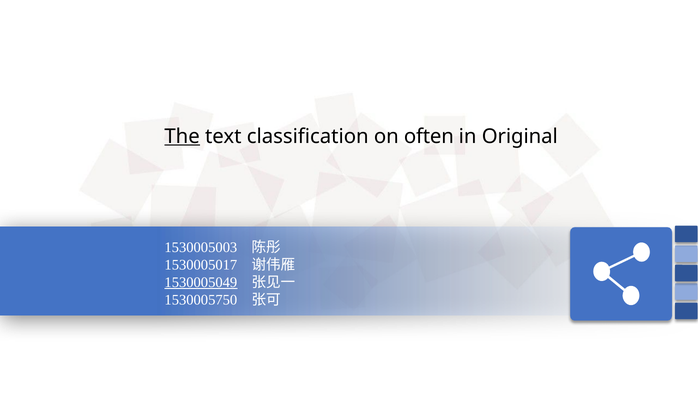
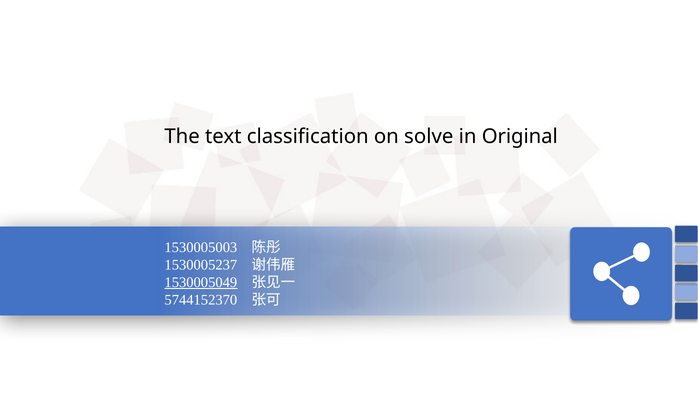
The underline: present -> none
often: often -> solve
1530005017: 1530005017 -> 1530005237
1530005750: 1530005750 -> 5744152370
